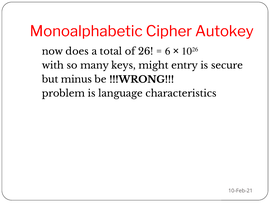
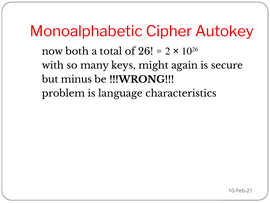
does: does -> both
6: 6 -> 2
entry: entry -> again
